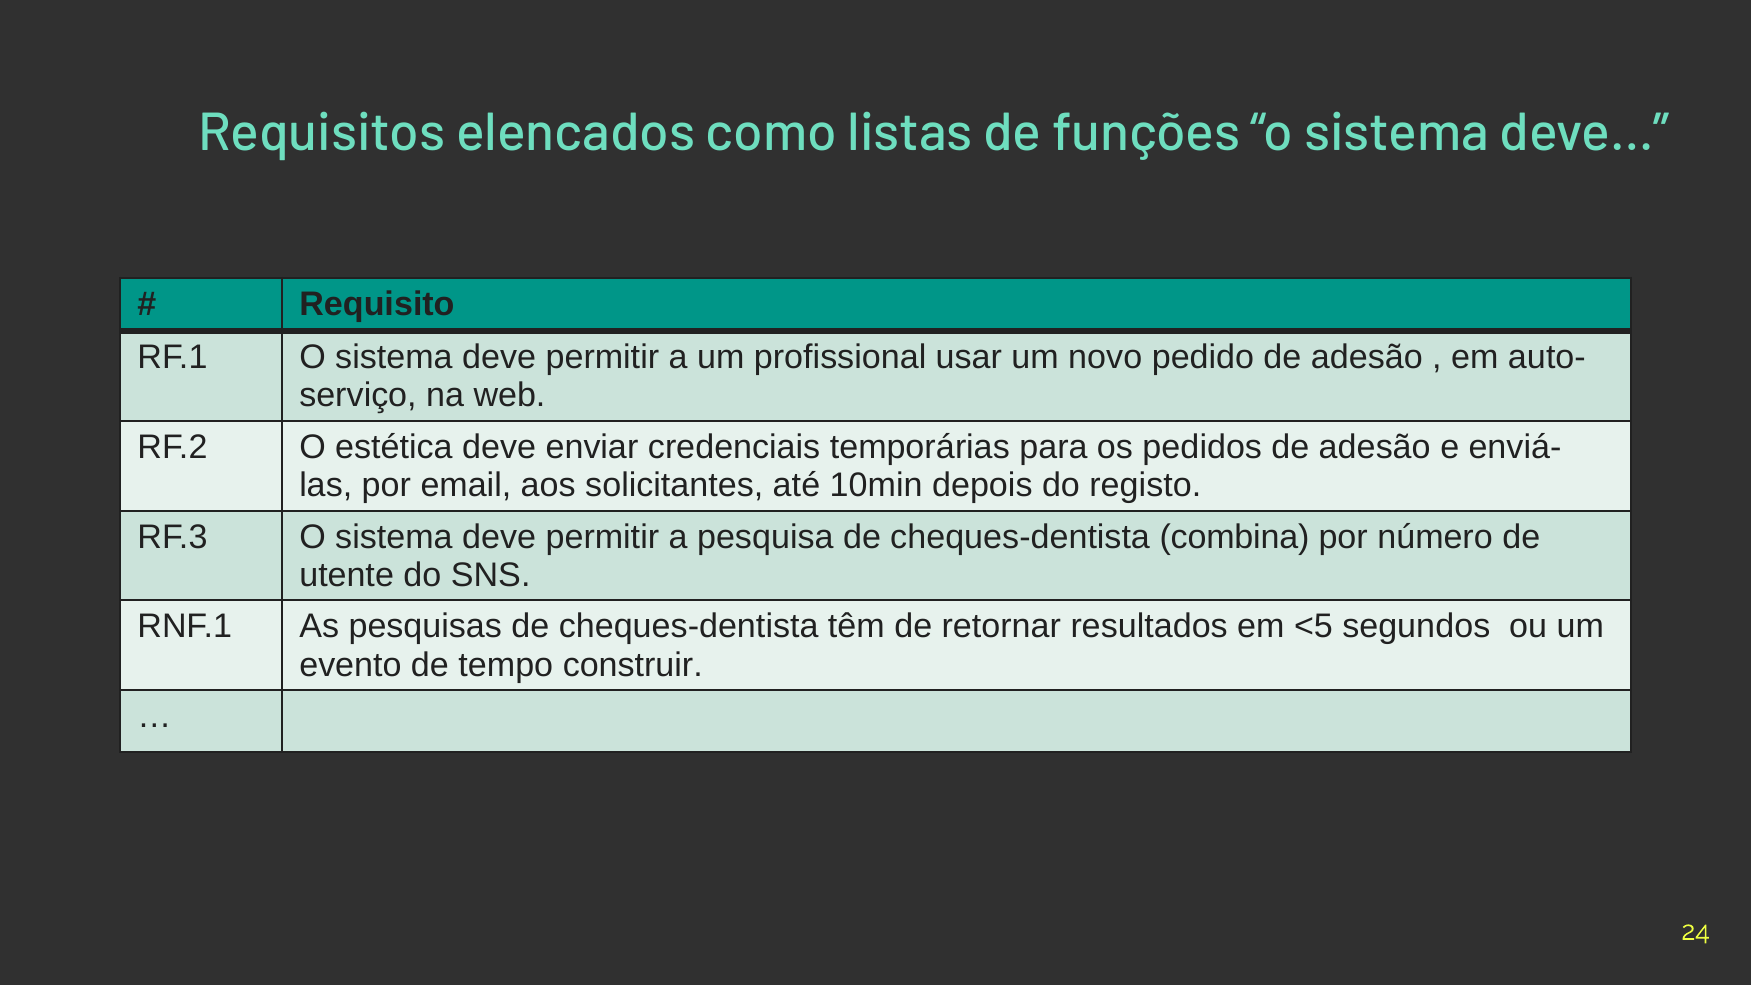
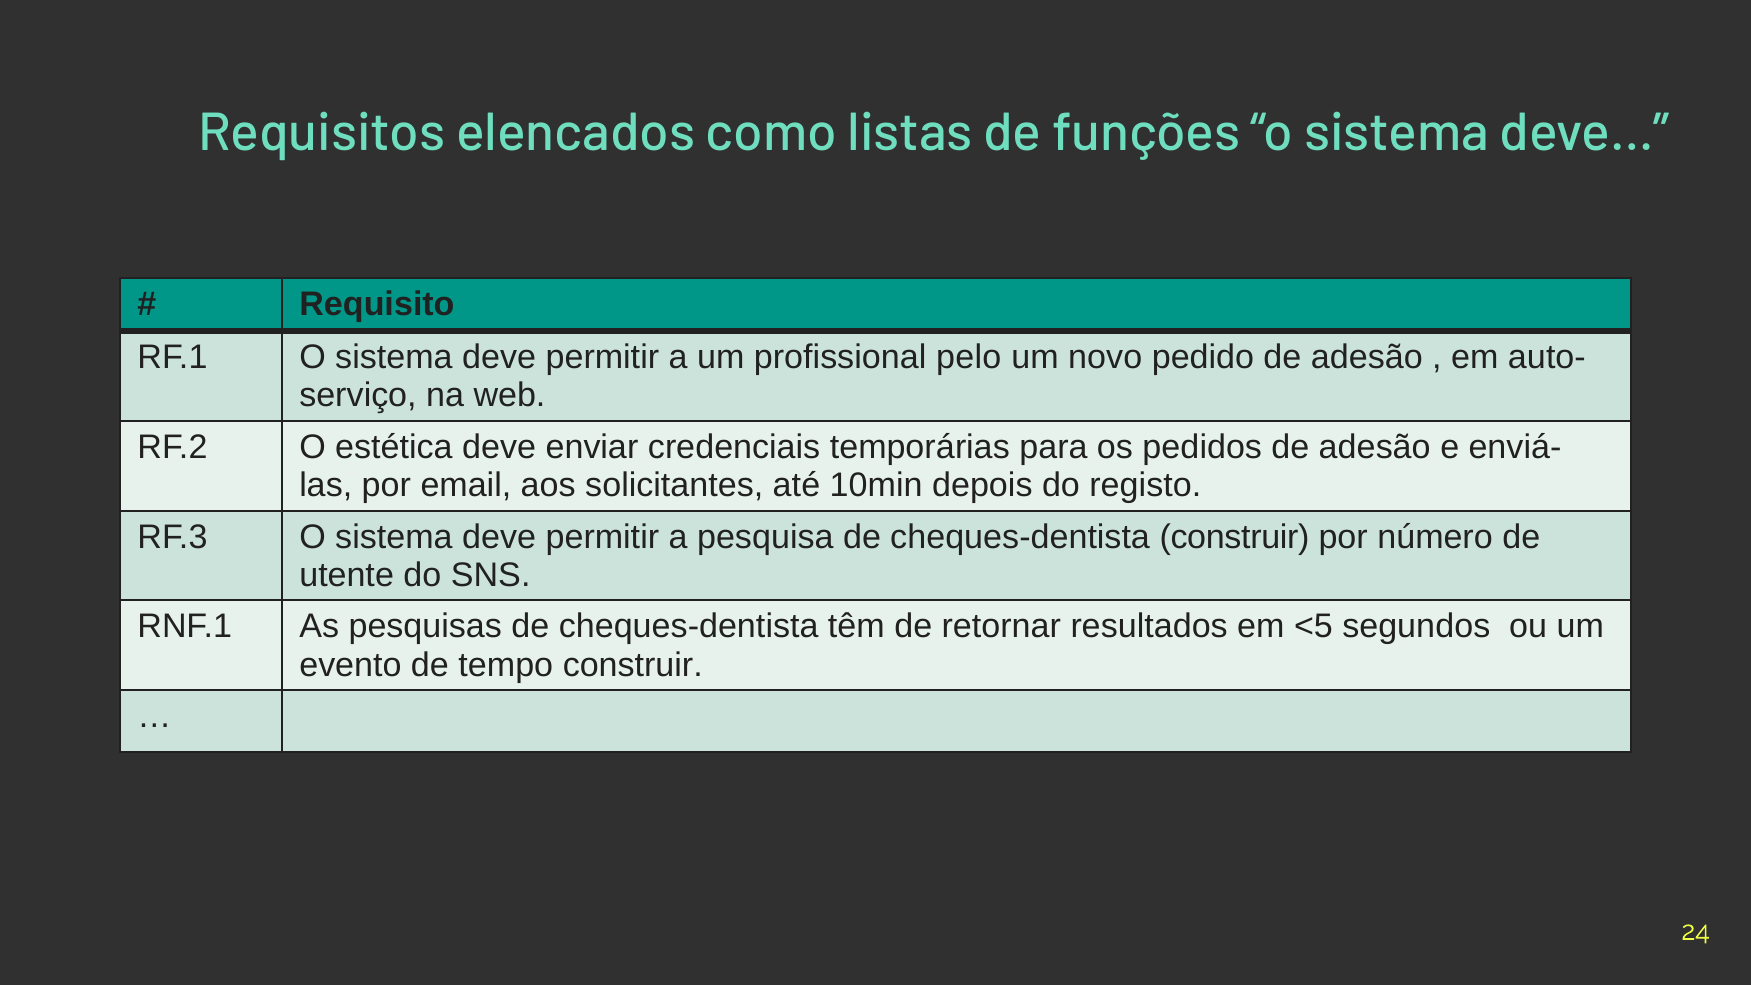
usar: usar -> pelo
cheques-dentista combina: combina -> construir
